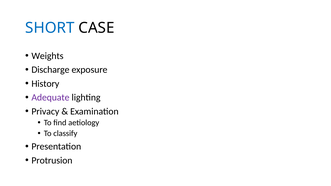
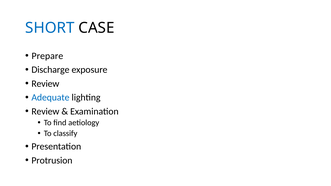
Weights: Weights -> Prepare
History at (45, 84): History -> Review
Adequate colour: purple -> blue
Privacy at (45, 111): Privacy -> Review
